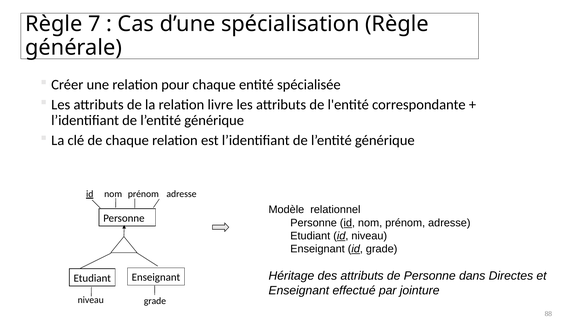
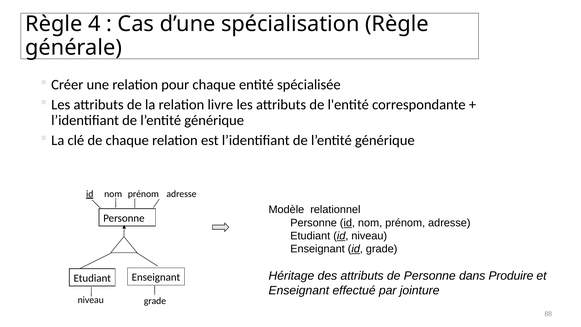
7: 7 -> 4
Directes: Directes -> Produire
